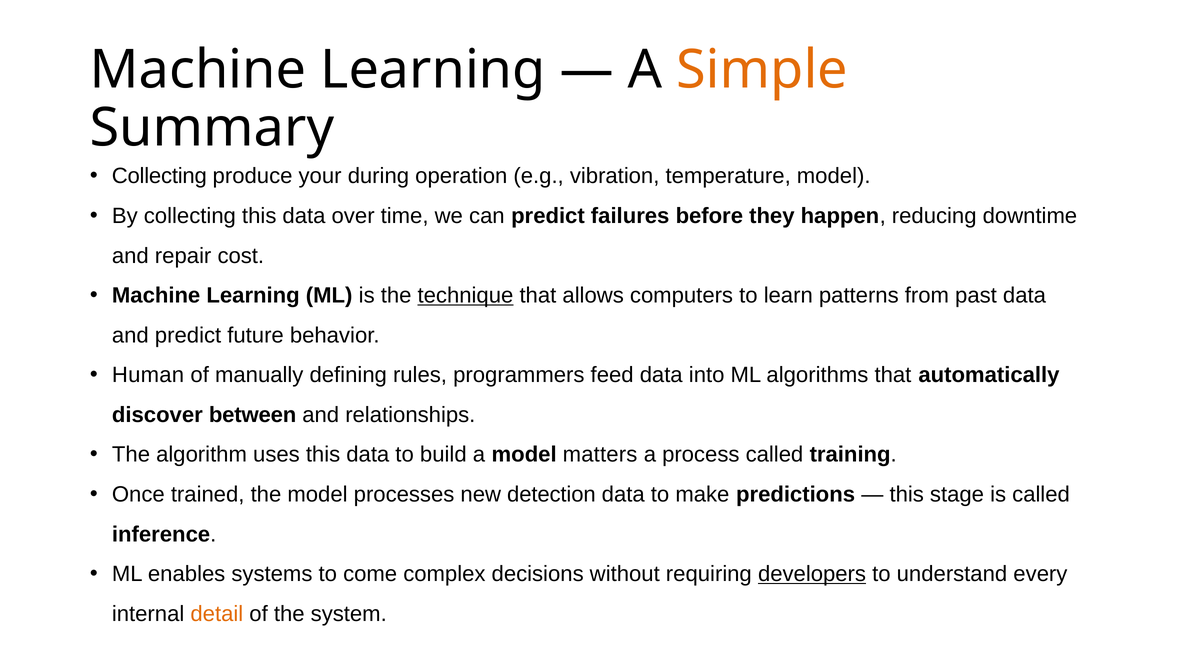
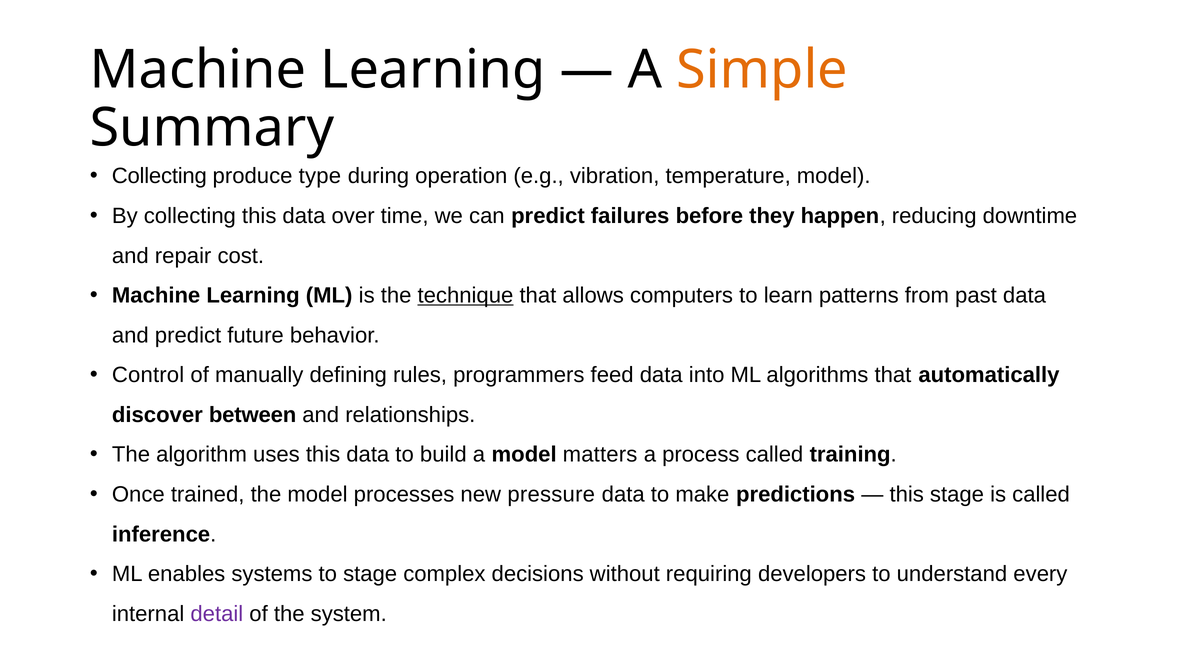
your: your -> type
Human: Human -> Control
detection: detection -> pressure
to come: come -> stage
developers underline: present -> none
detail colour: orange -> purple
